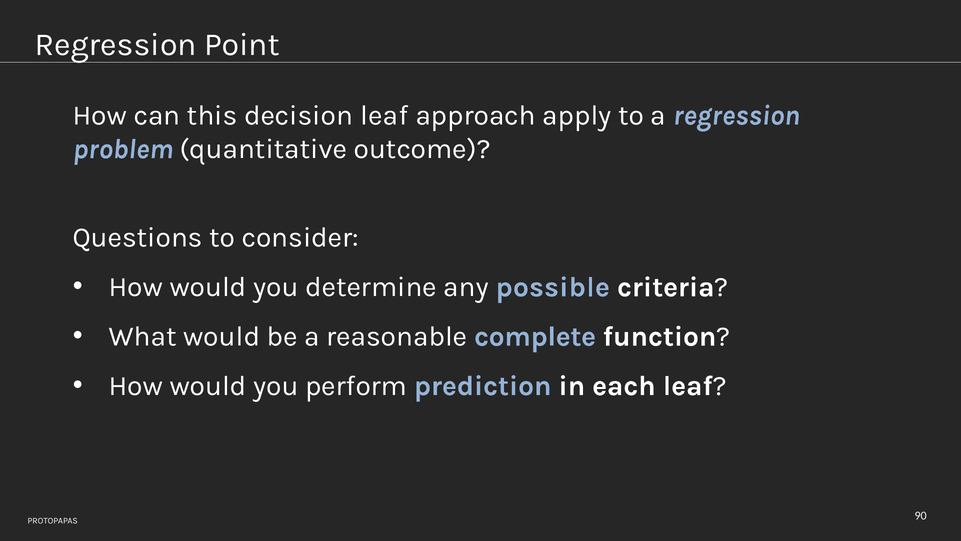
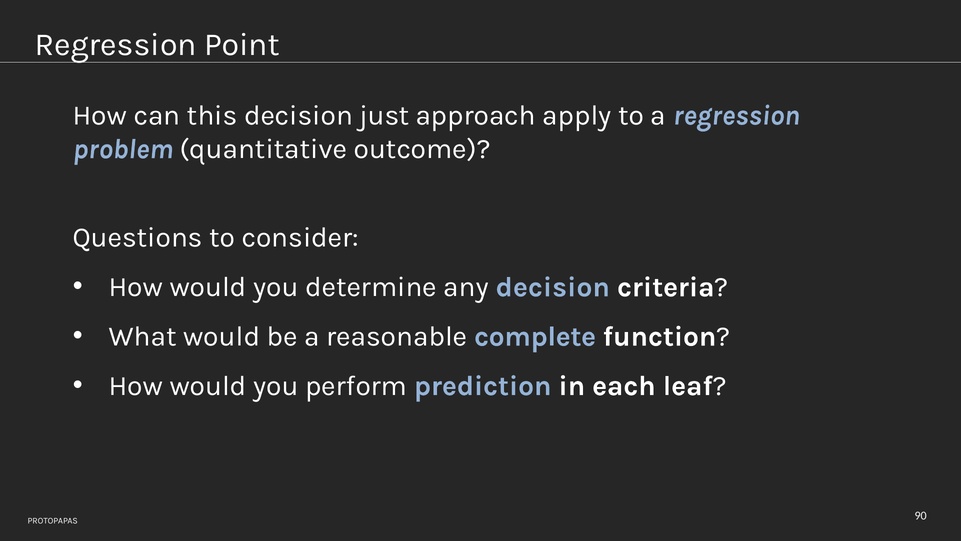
decision leaf: leaf -> just
any possible: possible -> decision
